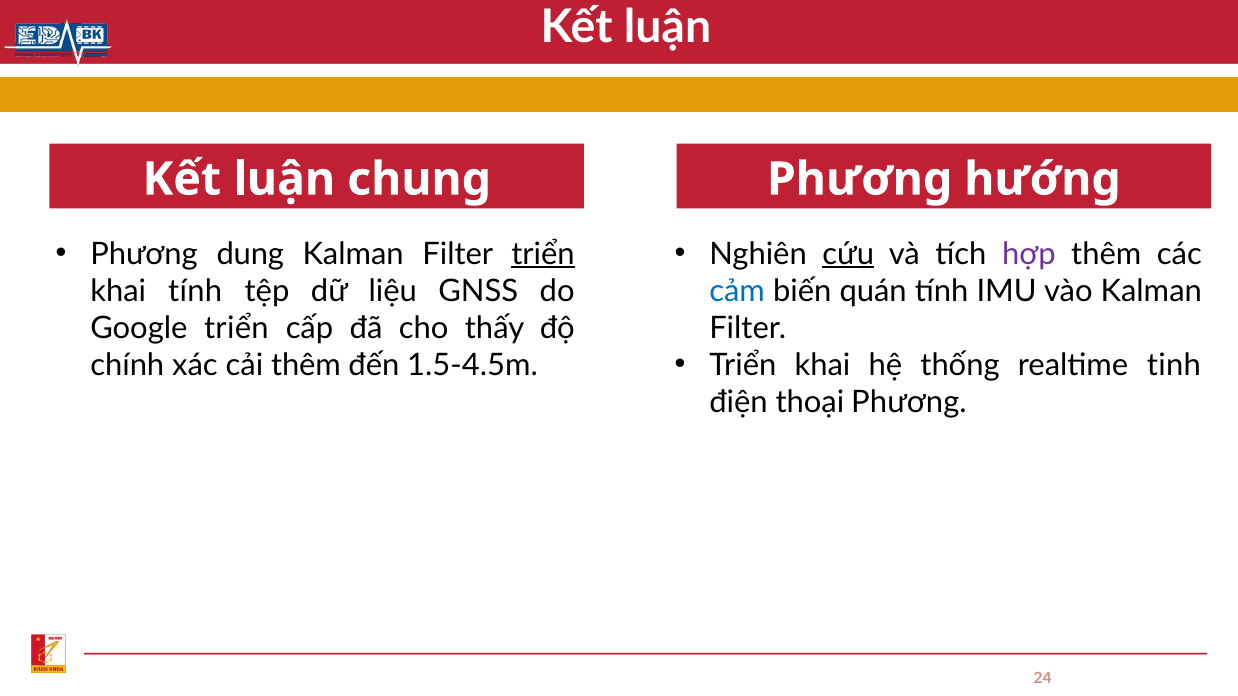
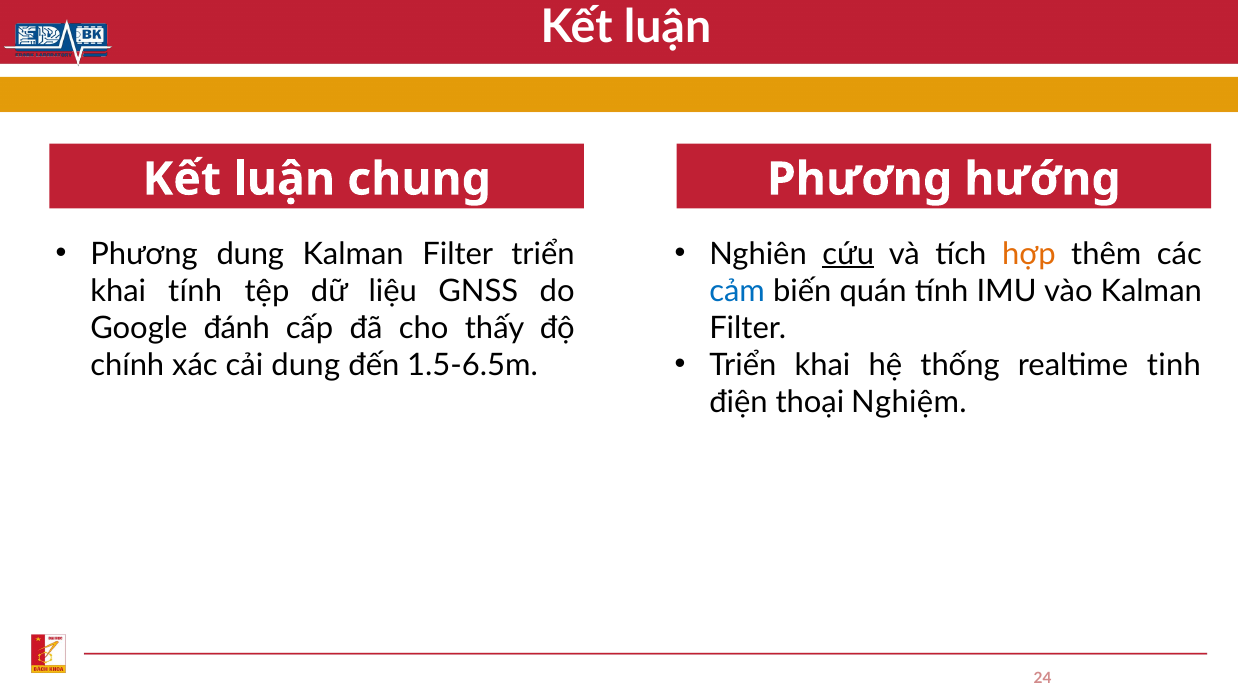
triển at (543, 254) underline: present -> none
hợp colour: purple -> orange
Google triển: triển -> đánh
cải thêm: thêm -> dung
1.5-4.5m: 1.5-4.5m -> 1.5-6.5m
thoại Phương: Phương -> Nghiệm
